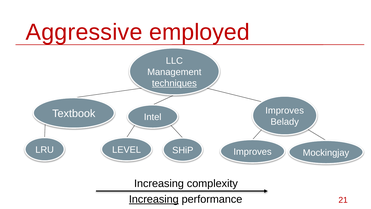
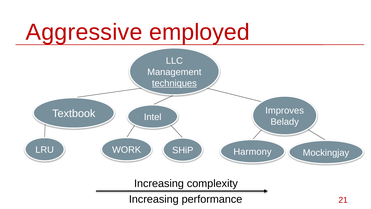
LEVEL: LEVEL -> WORK
Improves at (253, 152): Improves -> Harmony
Increasing at (154, 199) underline: present -> none
